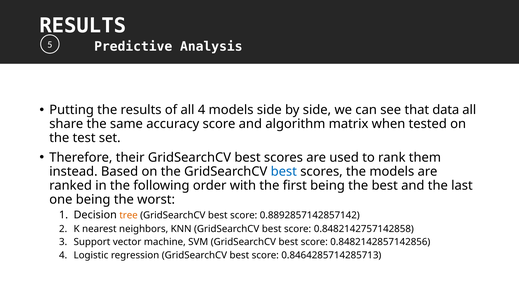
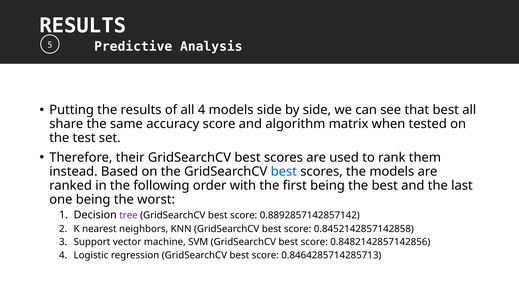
that data: data -> best
tree colour: orange -> purple
0.8482142757142858: 0.8482142757142858 -> 0.8452142857142858
